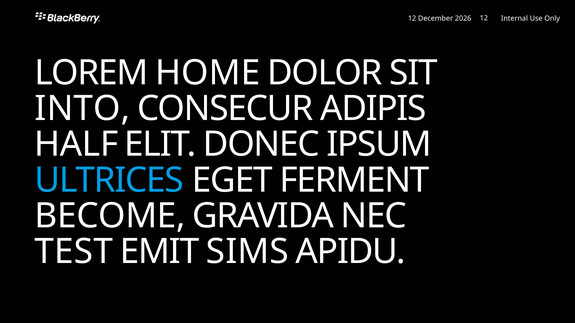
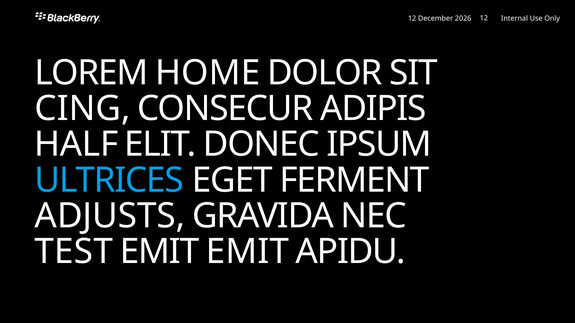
INTO: INTO -> CING
BECOME: BECOME -> ADJUSTS
EMIT SIMS: SIMS -> EMIT
